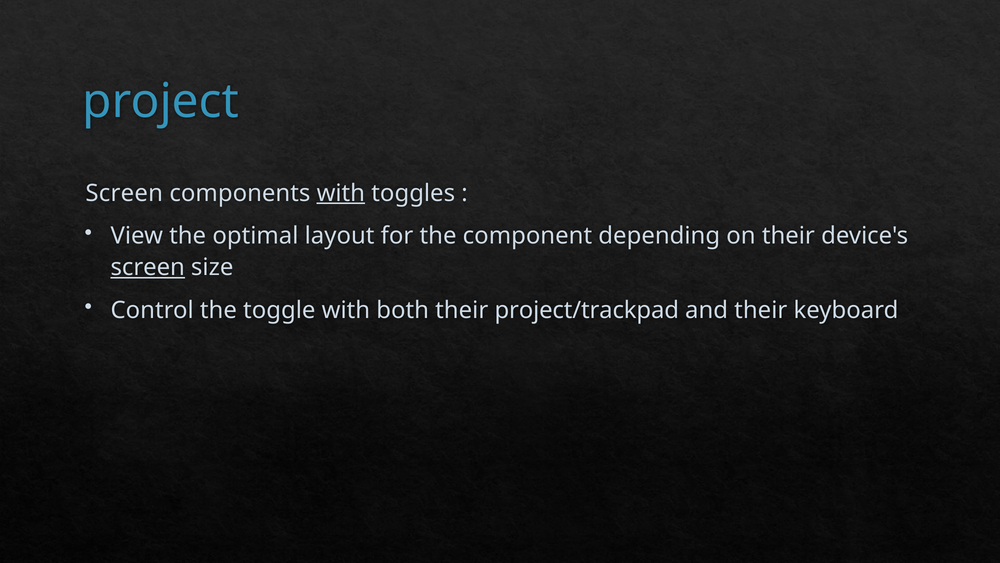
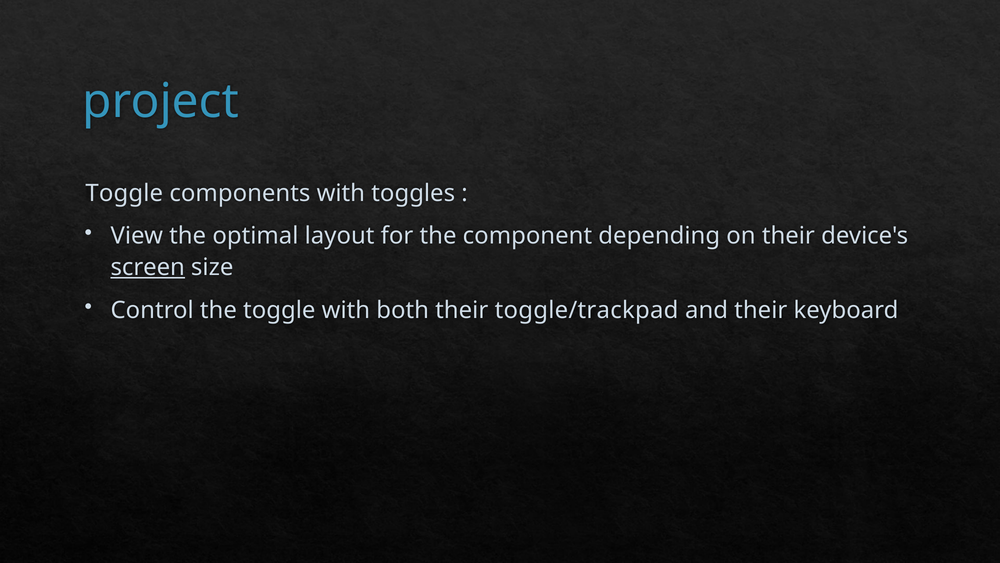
Screen at (124, 193): Screen -> Toggle
with at (341, 193) underline: present -> none
project/trackpad: project/trackpad -> toggle/trackpad
